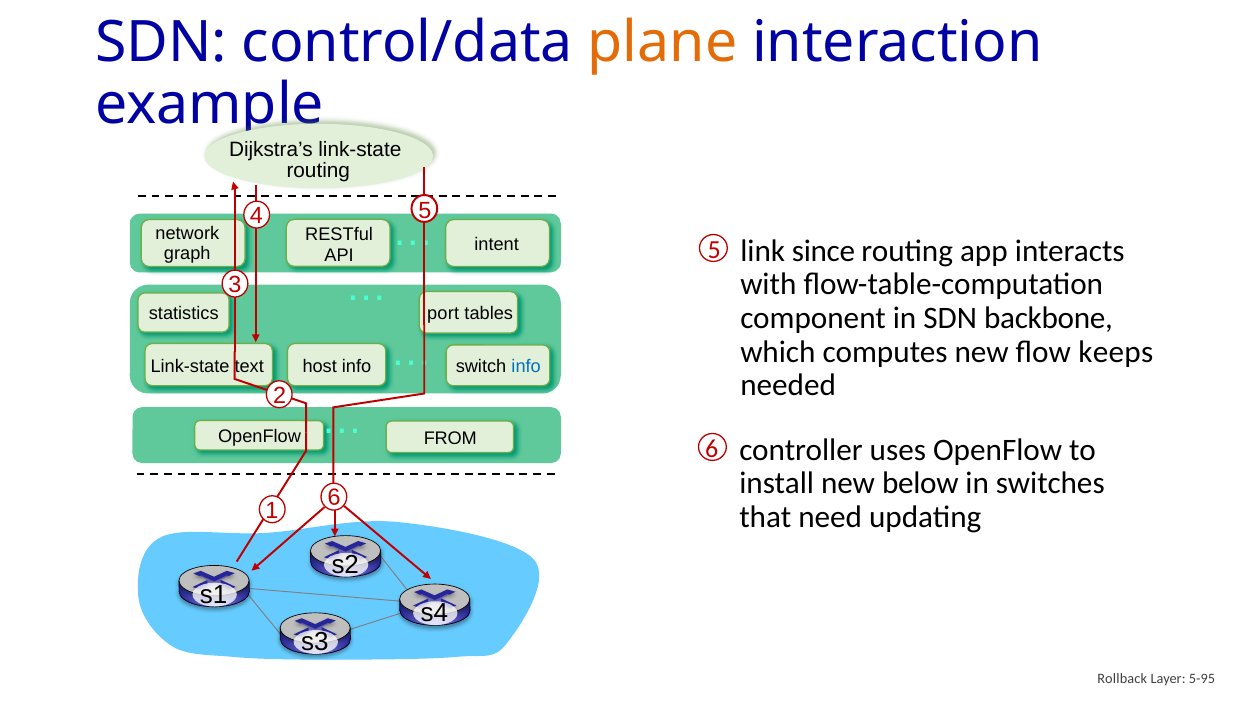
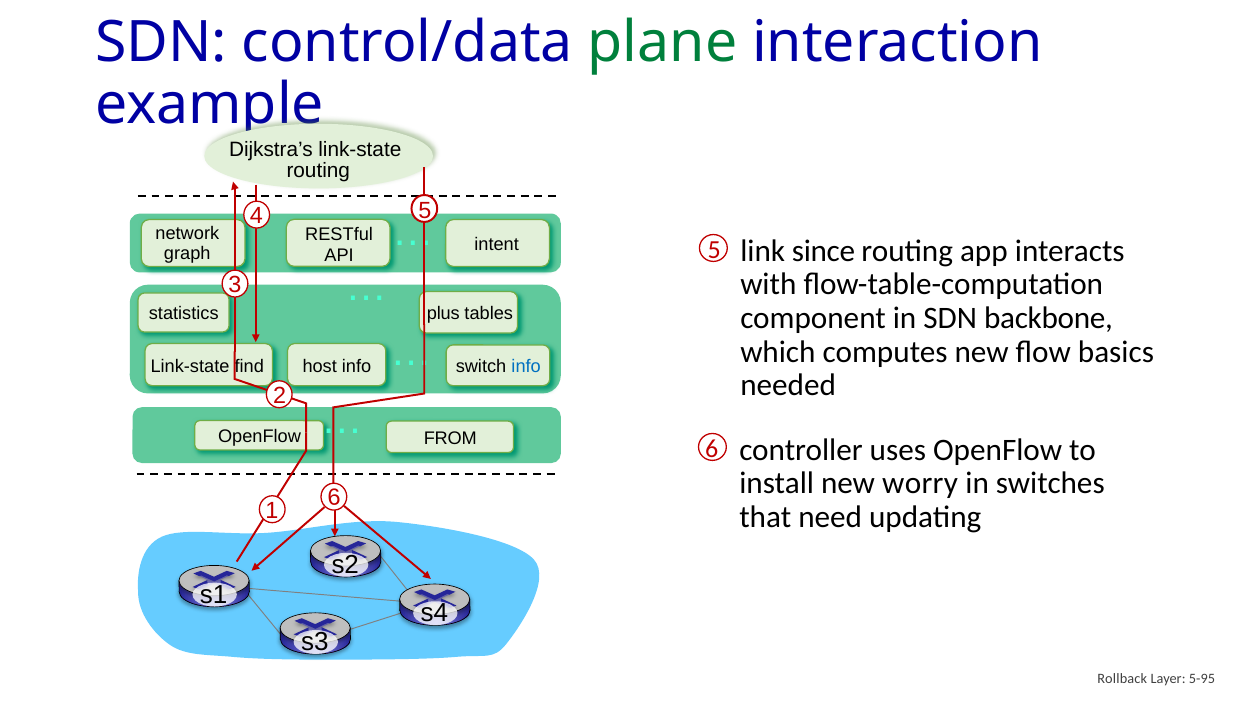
plane colour: orange -> green
port: port -> plus
keeps: keeps -> basics
text: text -> find
below: below -> worry
